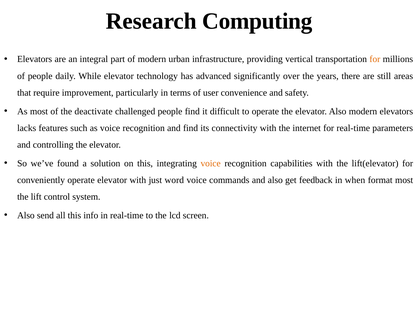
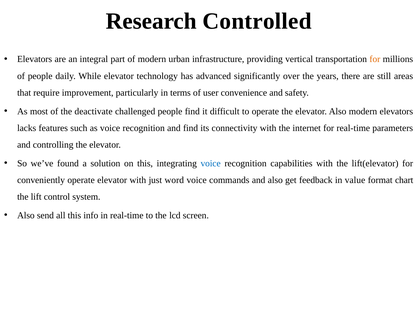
Computing: Computing -> Controlled
voice at (211, 163) colour: orange -> blue
when: when -> value
format most: most -> chart
